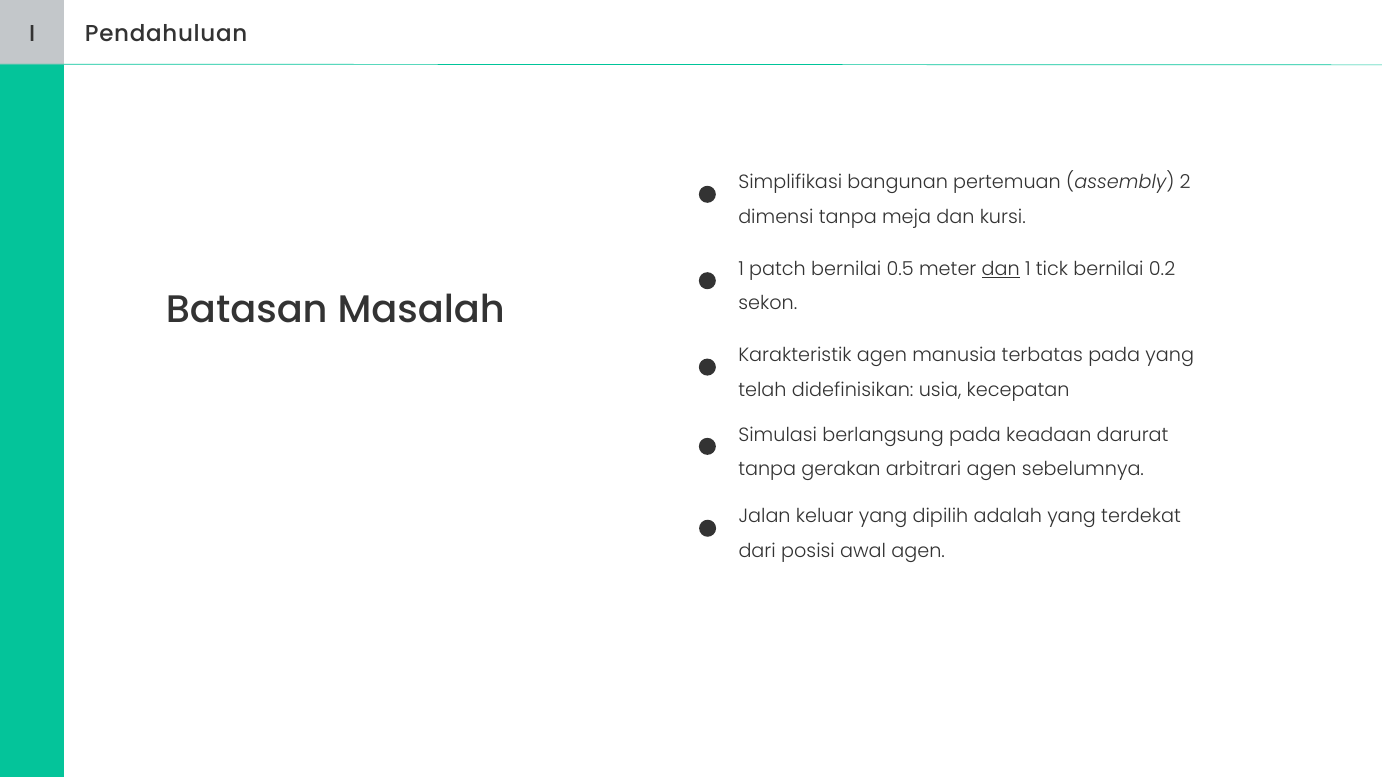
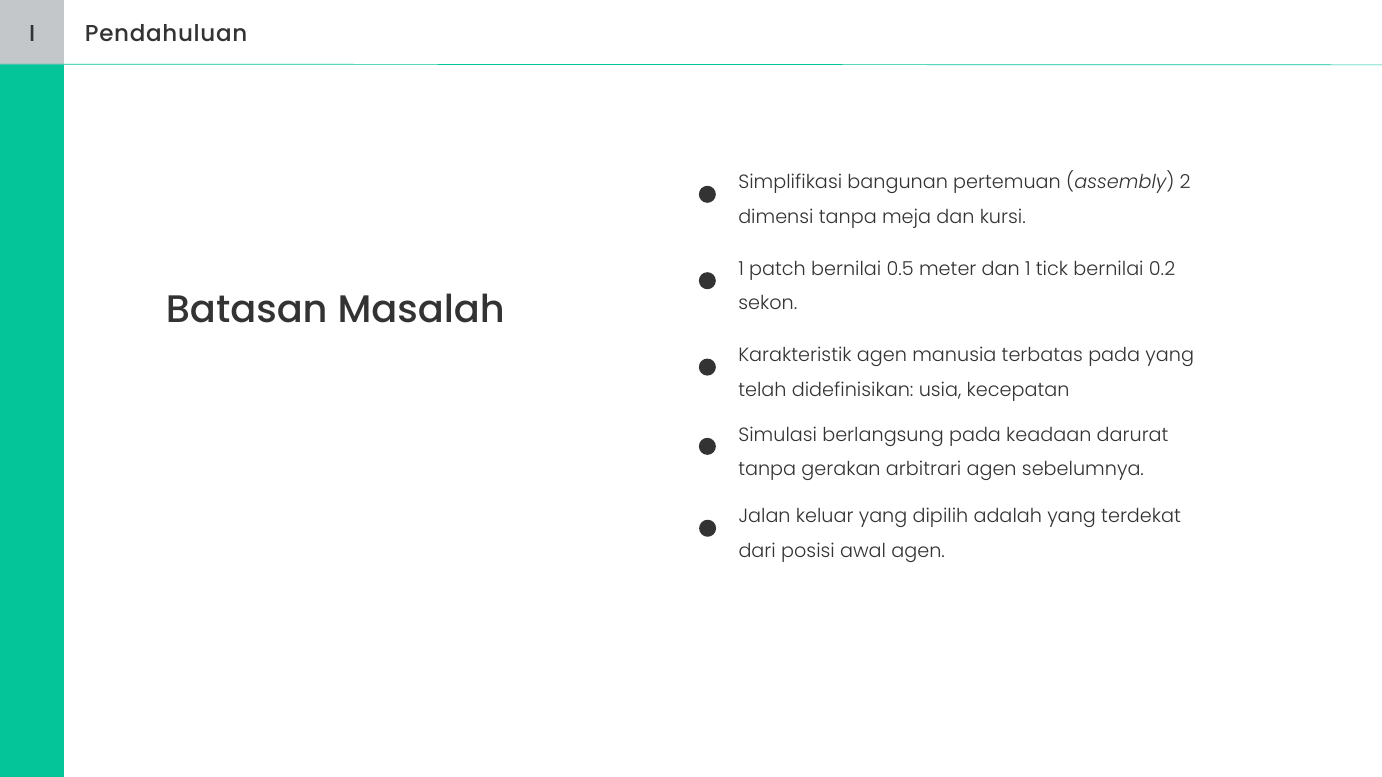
dan at (1001, 269) underline: present -> none
